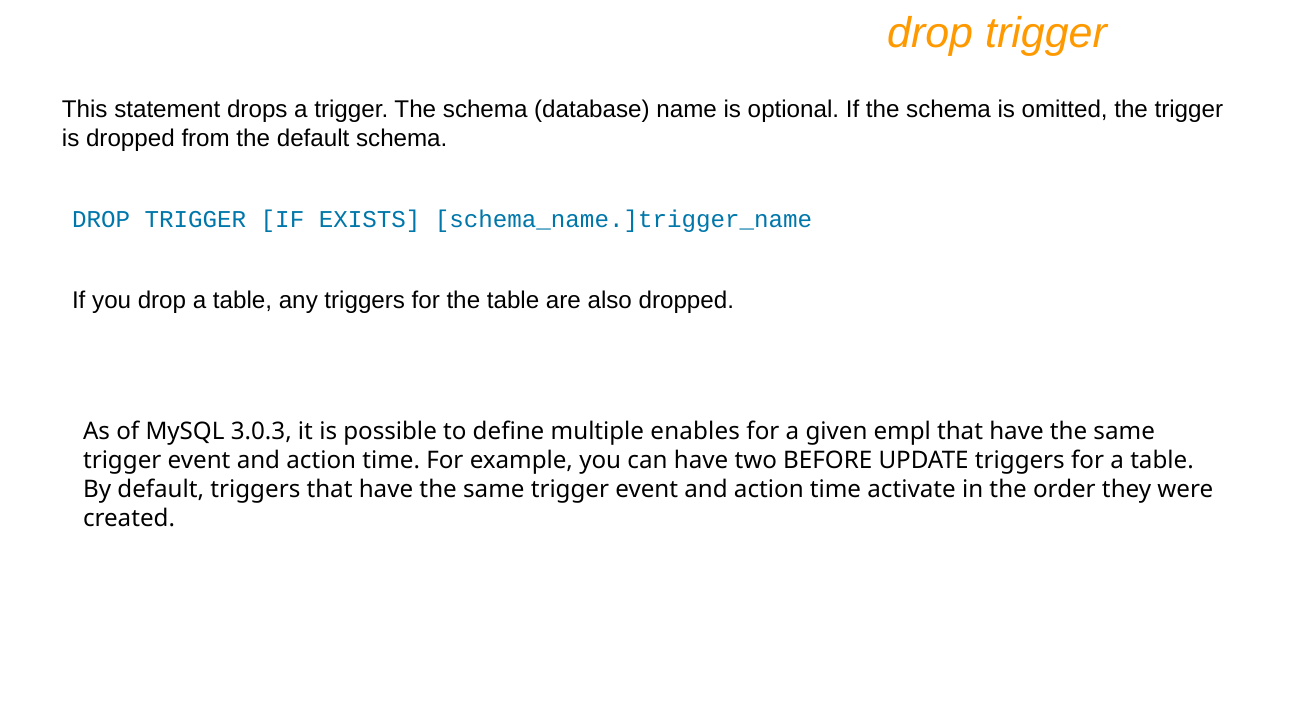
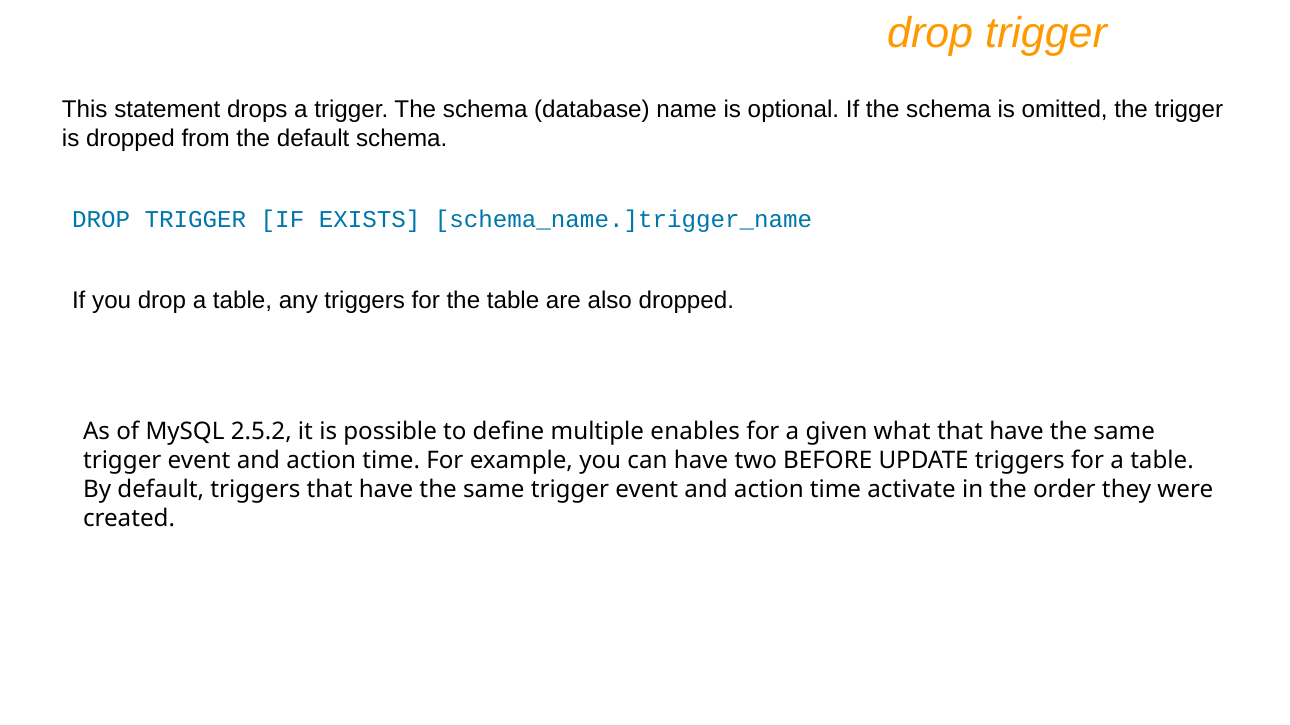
3.0.3: 3.0.3 -> 2.5.2
empl: empl -> what
